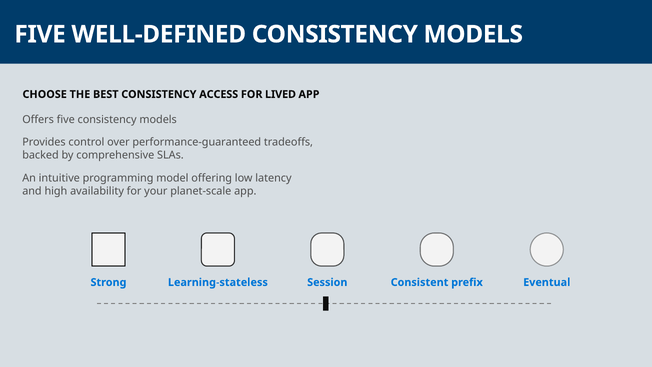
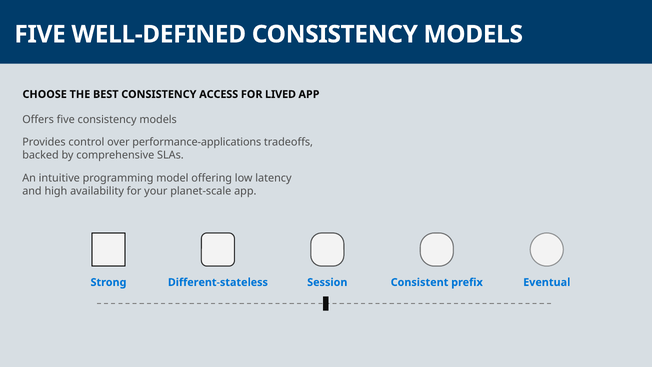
performance-guaranteed: performance-guaranteed -> performance-applications
Learning-stateless: Learning-stateless -> Different-stateless
